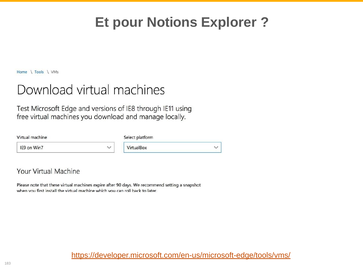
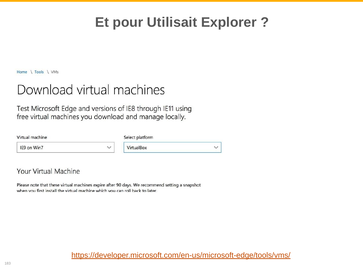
Notions: Notions -> Utilisait
